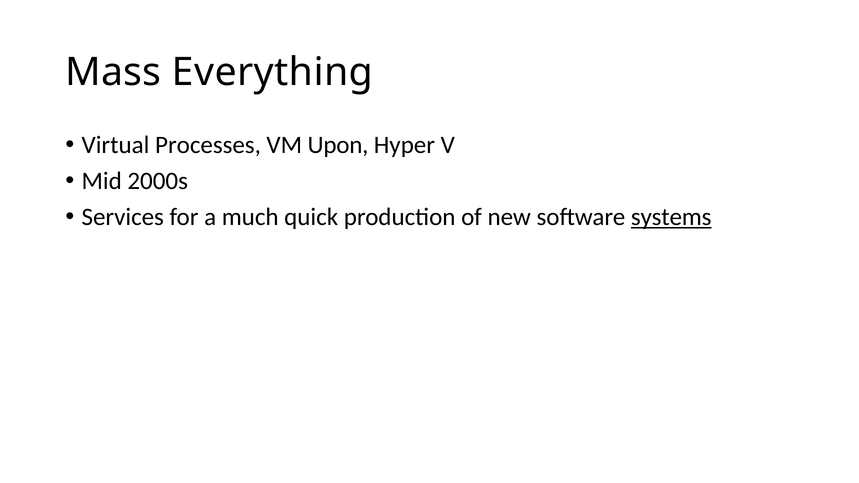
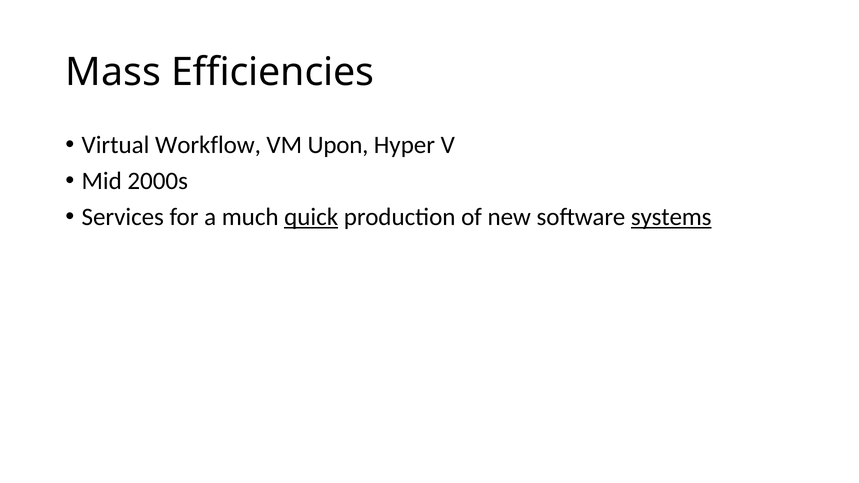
Everything: Everything -> Efficiencies
Processes: Processes -> Workflow
quick underline: none -> present
